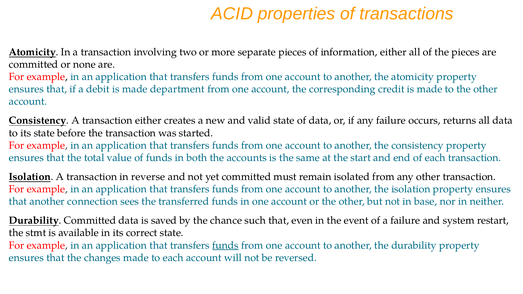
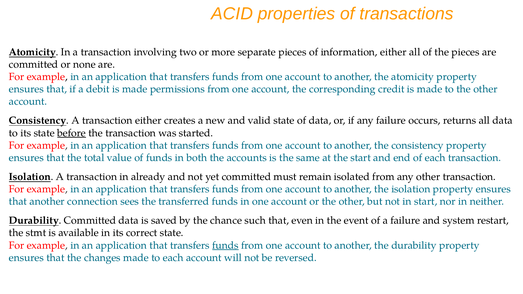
department: department -> permissions
before underline: none -> present
reverse: reverse -> already
in base: base -> start
